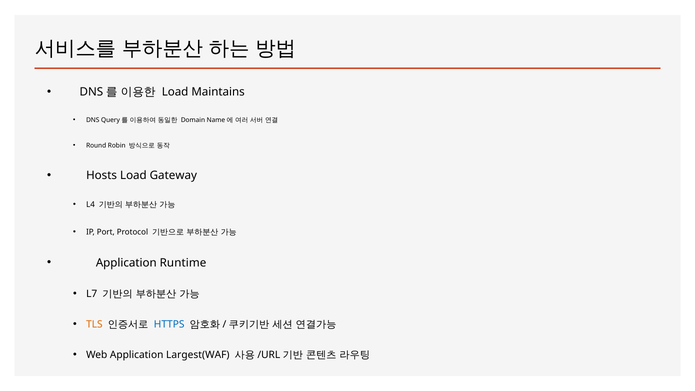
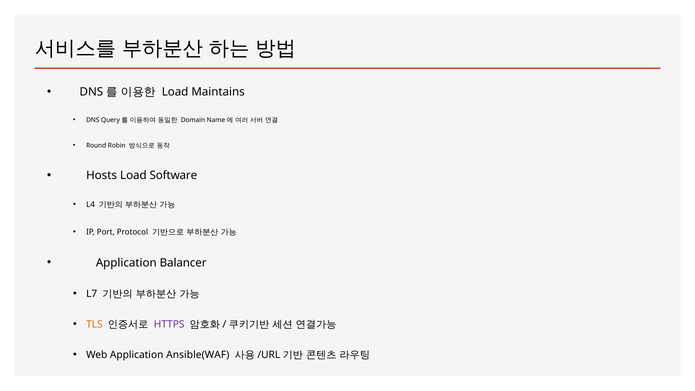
Gateway: Gateway -> Software
Runtime: Runtime -> Balancer
HTTPS colour: blue -> purple
Largest(WAF: Largest(WAF -> Ansible(WAF
